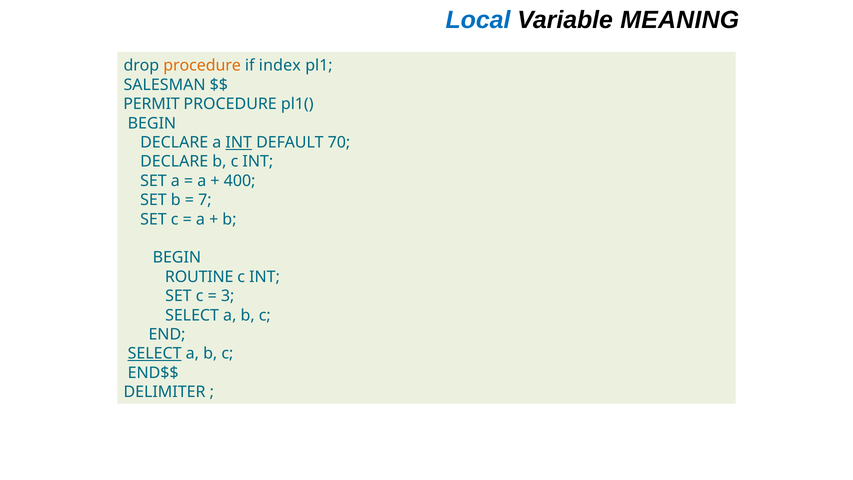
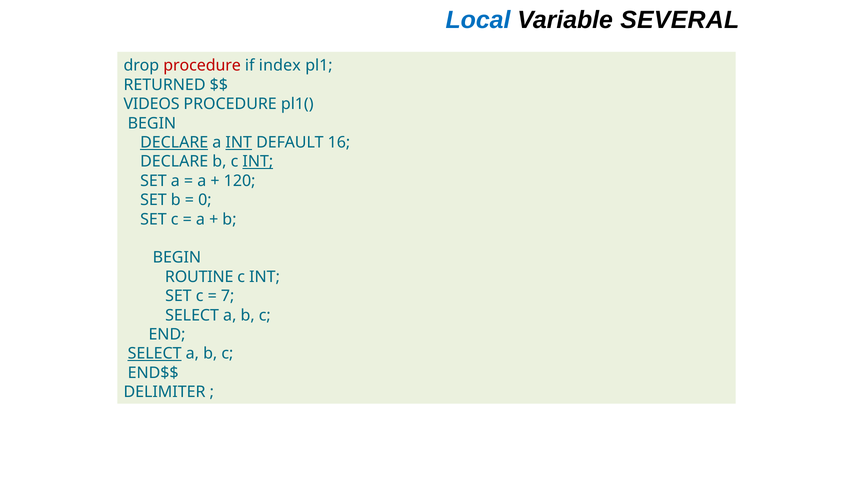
MEANING: MEANING -> SEVERAL
procedure at (202, 66) colour: orange -> red
SALESMAN: SALESMAN -> RETURNED
PERMIT: PERMIT -> VIDEOS
DECLARE at (174, 142) underline: none -> present
70: 70 -> 16
INT at (258, 162) underline: none -> present
400: 400 -> 120
7: 7 -> 0
3: 3 -> 7
